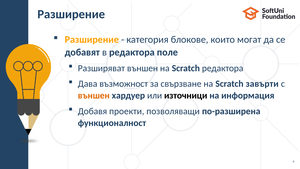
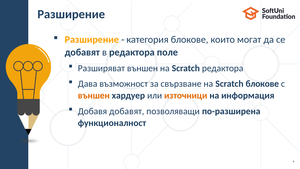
Scratch завърти: завърти -> блокове
източници colour: black -> orange
Добавя проекти: проекти -> добавят
